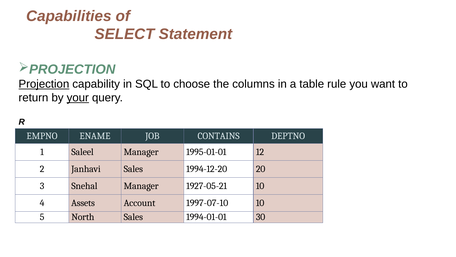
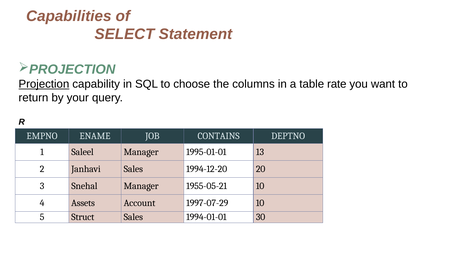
rule: rule -> rate
your underline: present -> none
12: 12 -> 13
1927-05-21: 1927-05-21 -> 1955-05-21
1997-07-10: 1997-07-10 -> 1997-07-29
North: North -> Struct
